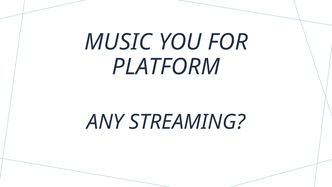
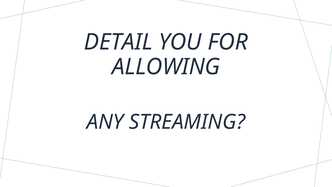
MUSIC: MUSIC -> DETAIL
PLATFORM: PLATFORM -> ALLOWING
